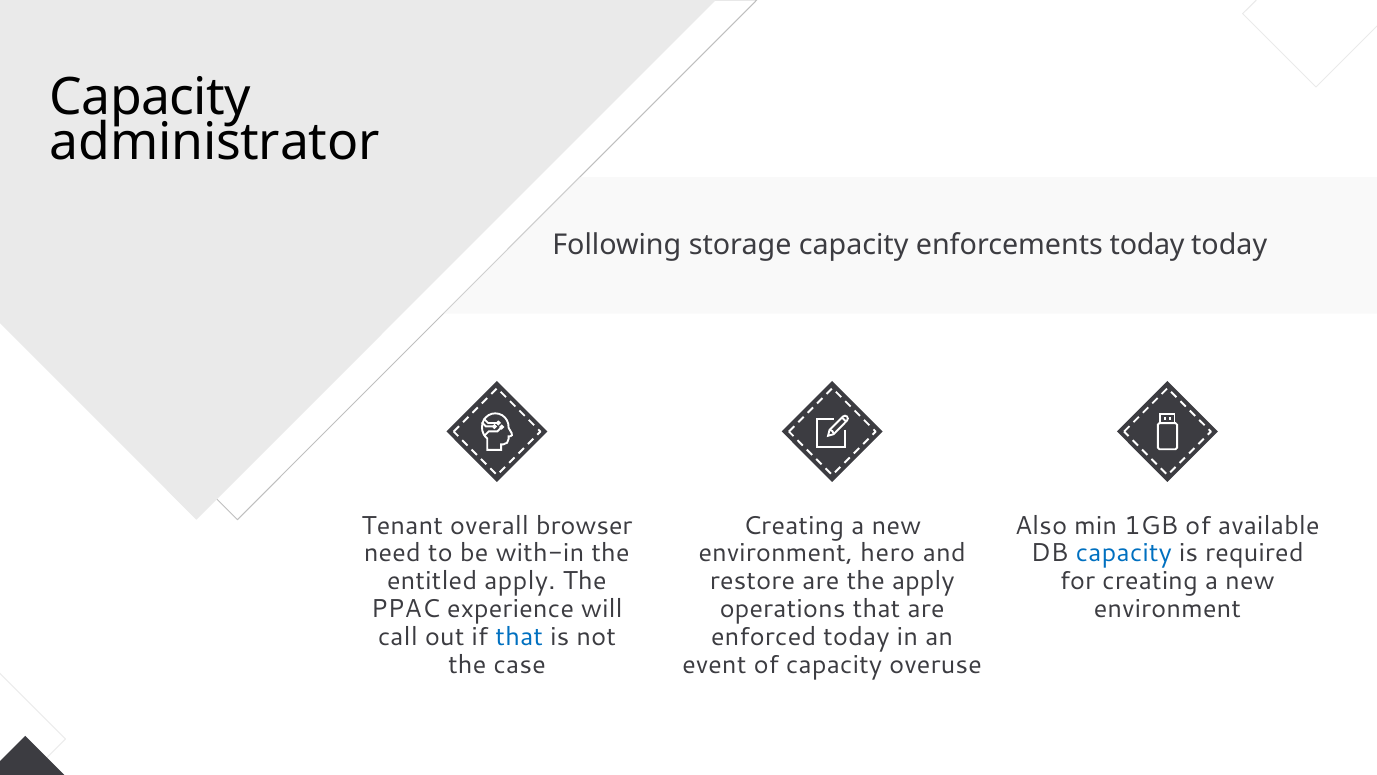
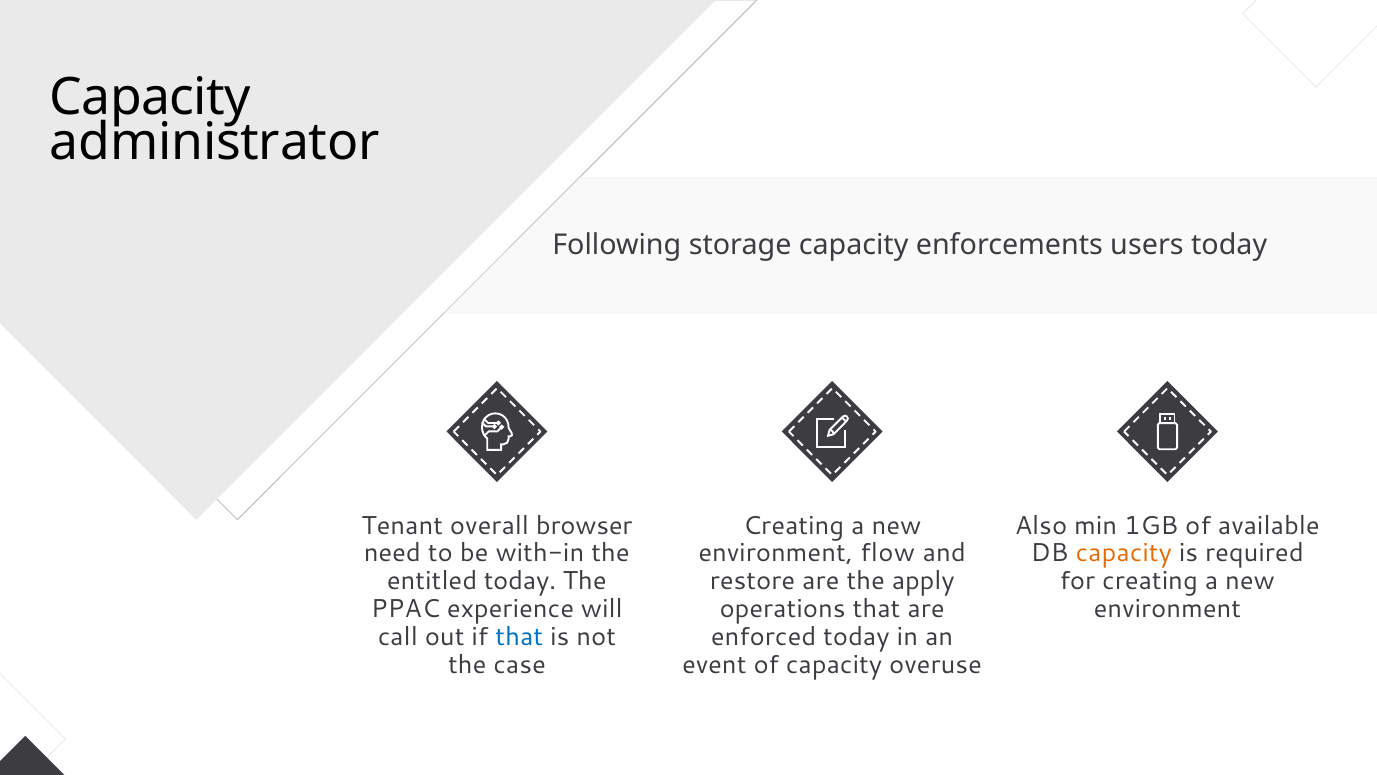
enforcements today: today -> users
hero: hero -> flow
capacity at (1124, 553) colour: blue -> orange
entitled apply: apply -> today
